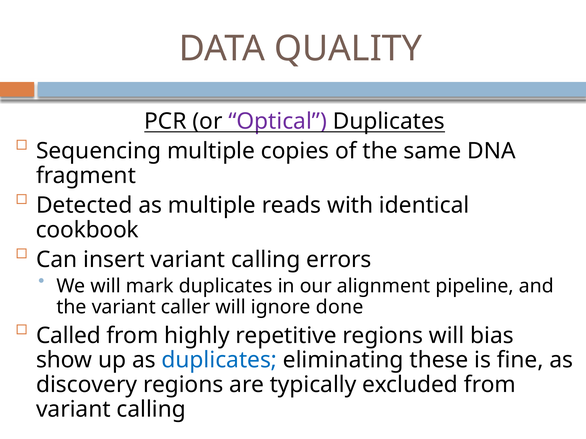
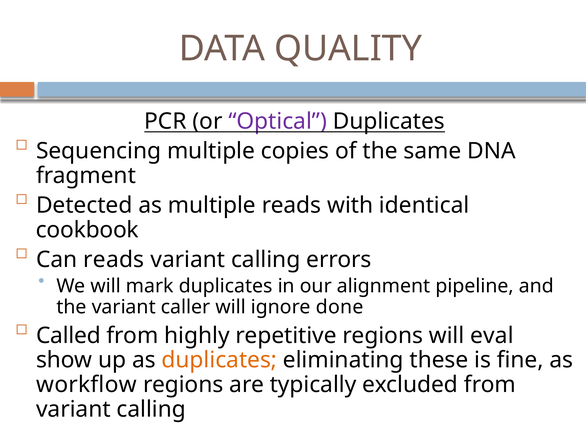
Can insert: insert -> reads
bias: bias -> eval
duplicates at (219, 361) colour: blue -> orange
discovery: discovery -> workflow
